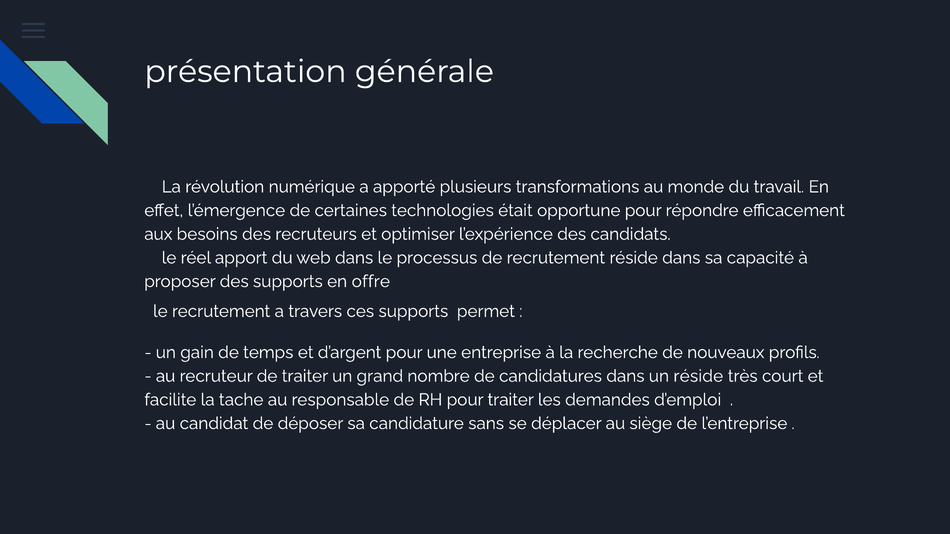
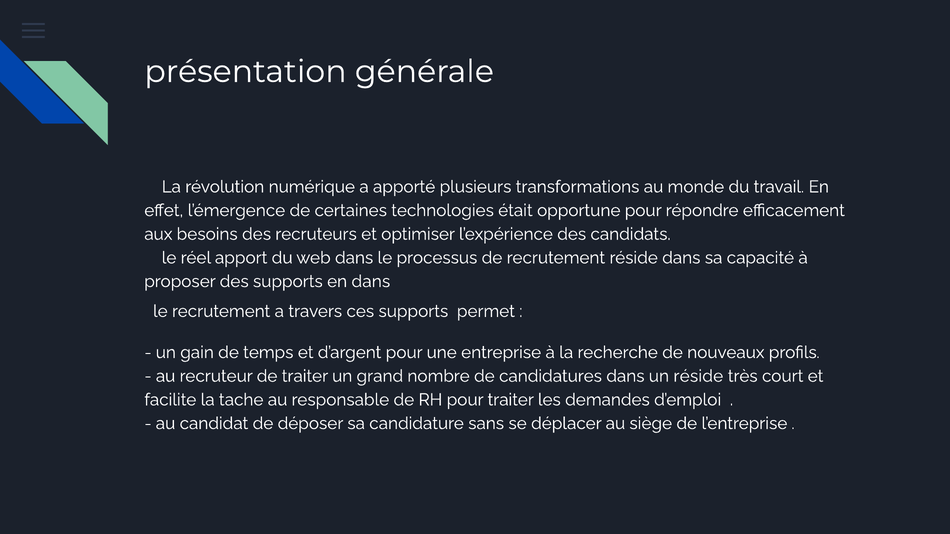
en offre: offre -> dans
